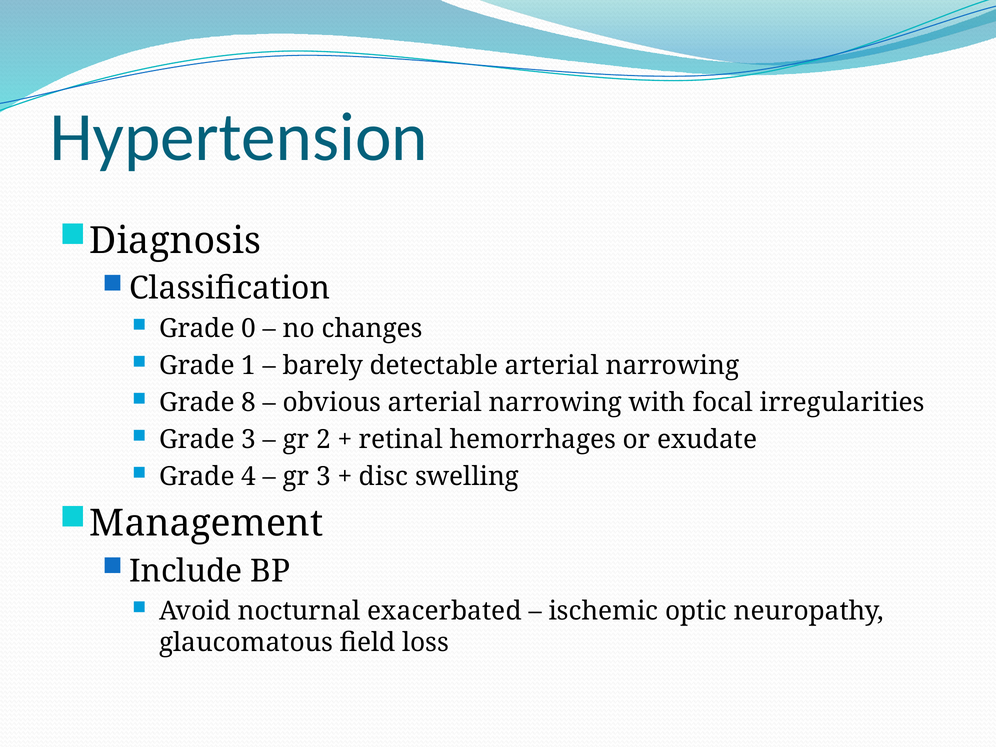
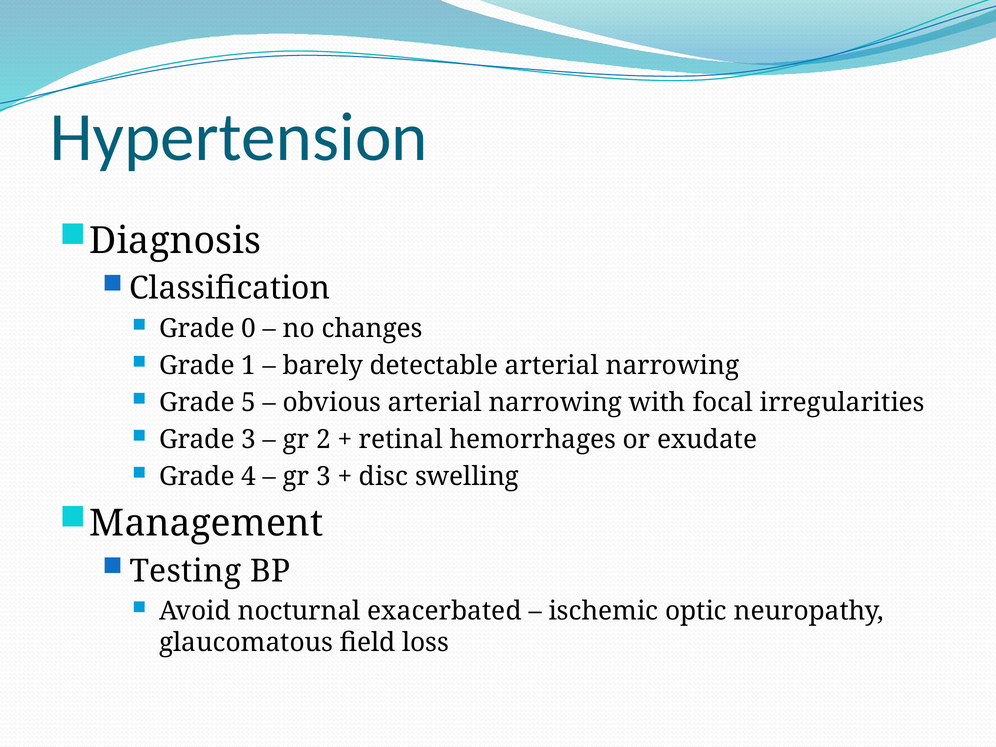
8: 8 -> 5
Include: Include -> Testing
